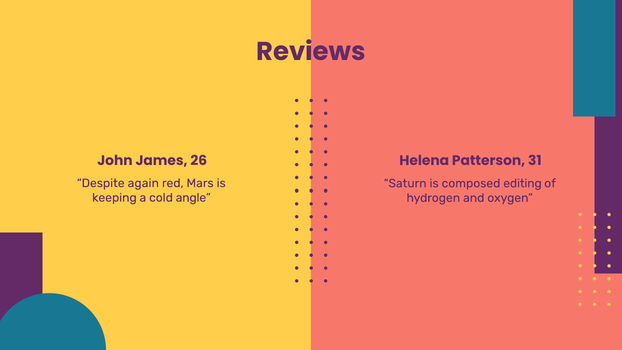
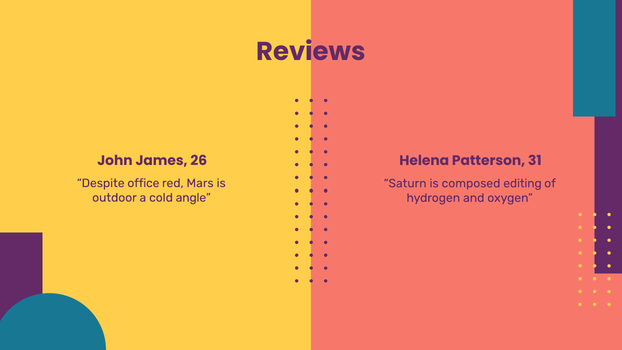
again: again -> office
keeping: keeping -> outdoor
